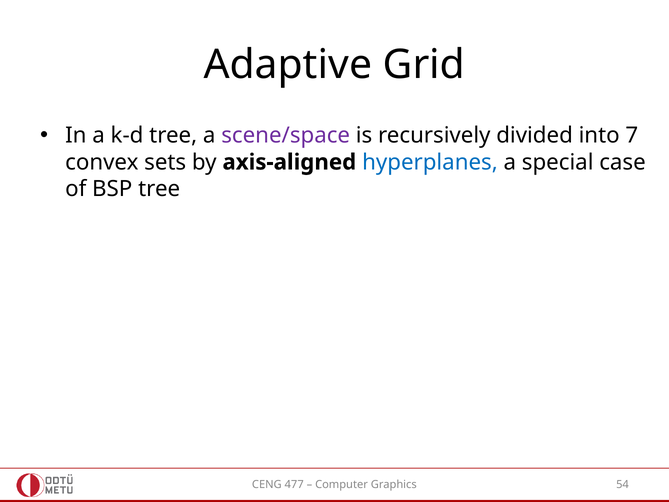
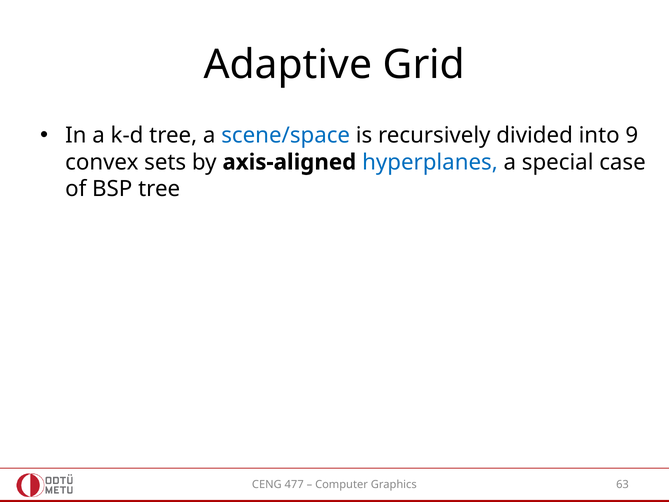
scene/space colour: purple -> blue
7: 7 -> 9
54: 54 -> 63
